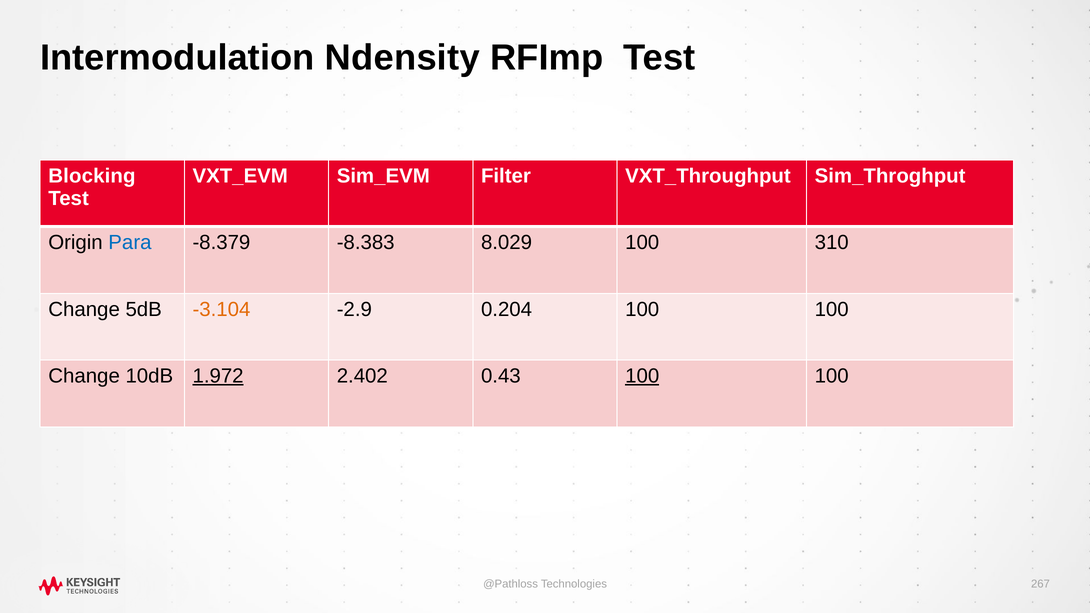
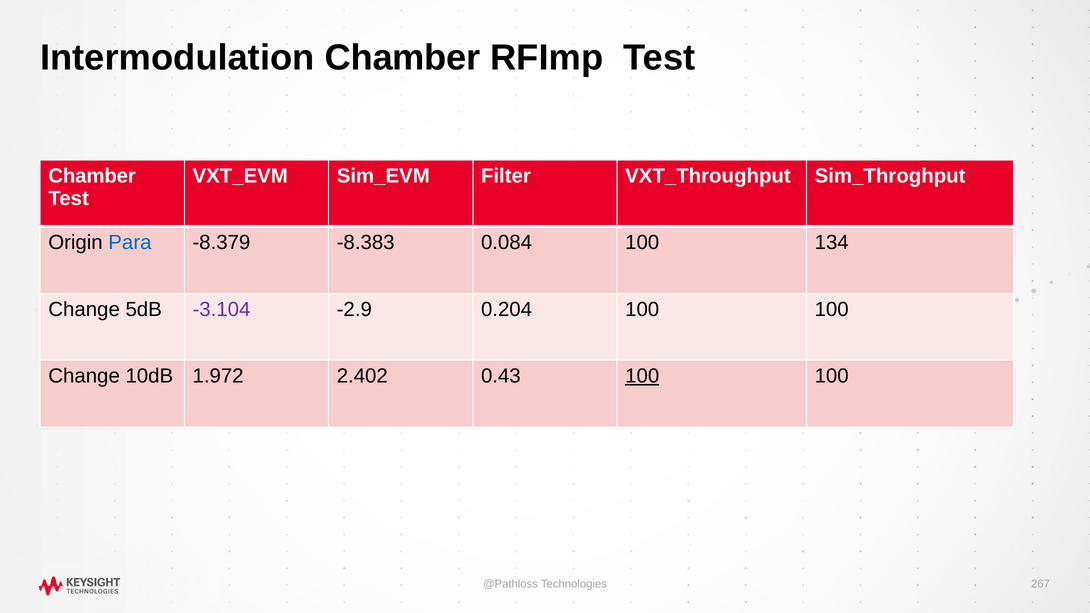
Intermodulation Ndensity: Ndensity -> Chamber
Blocking at (92, 176): Blocking -> Chamber
8.029: 8.029 -> 0.084
310: 310 -> 134
-3.104 colour: orange -> purple
1.972 underline: present -> none
